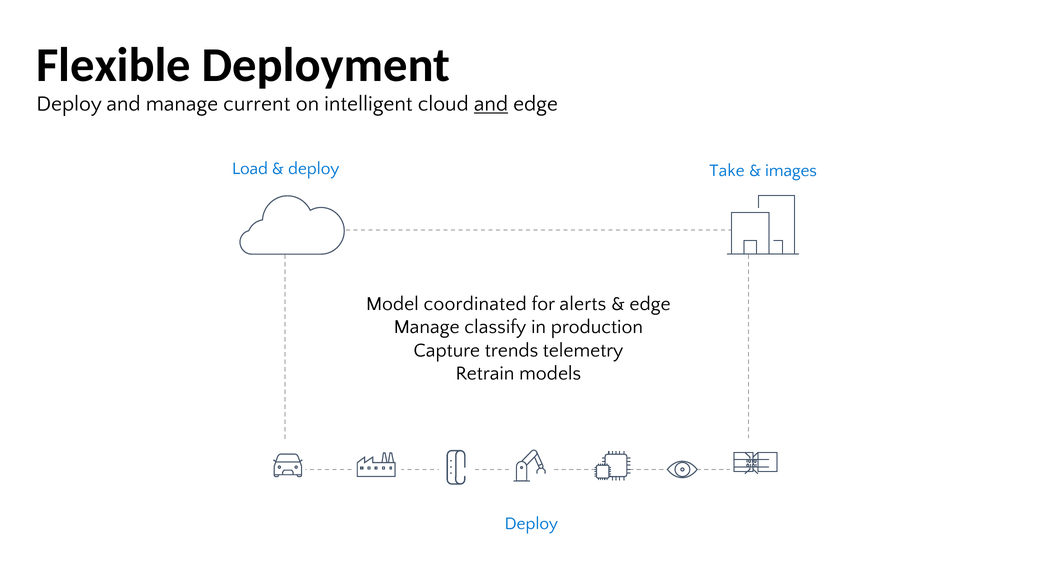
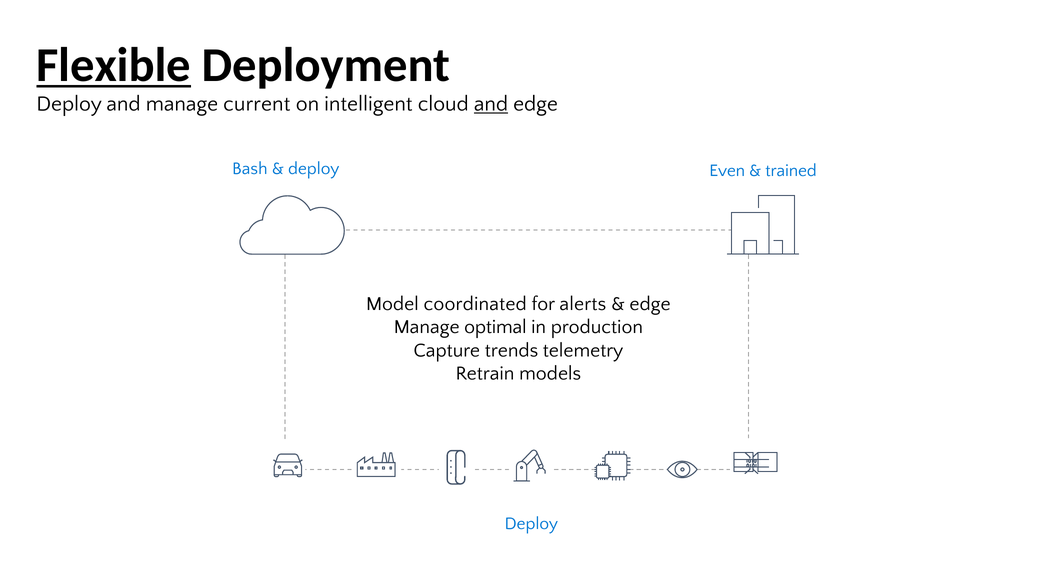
Flexible underline: none -> present
Load: Load -> Bash
Take: Take -> Even
images: images -> trained
classify: classify -> optimal
